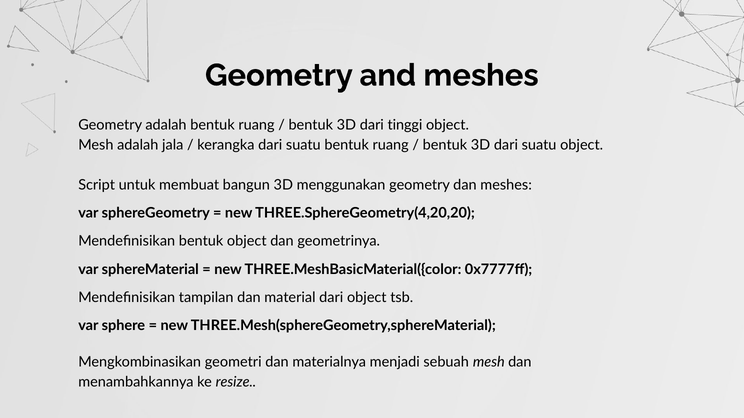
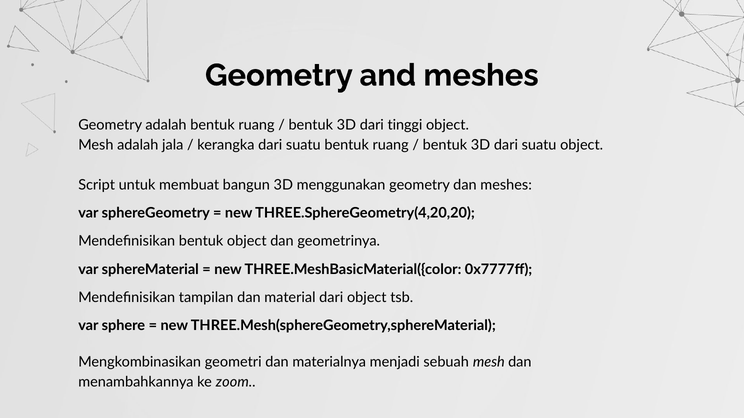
resize: resize -> zoom
